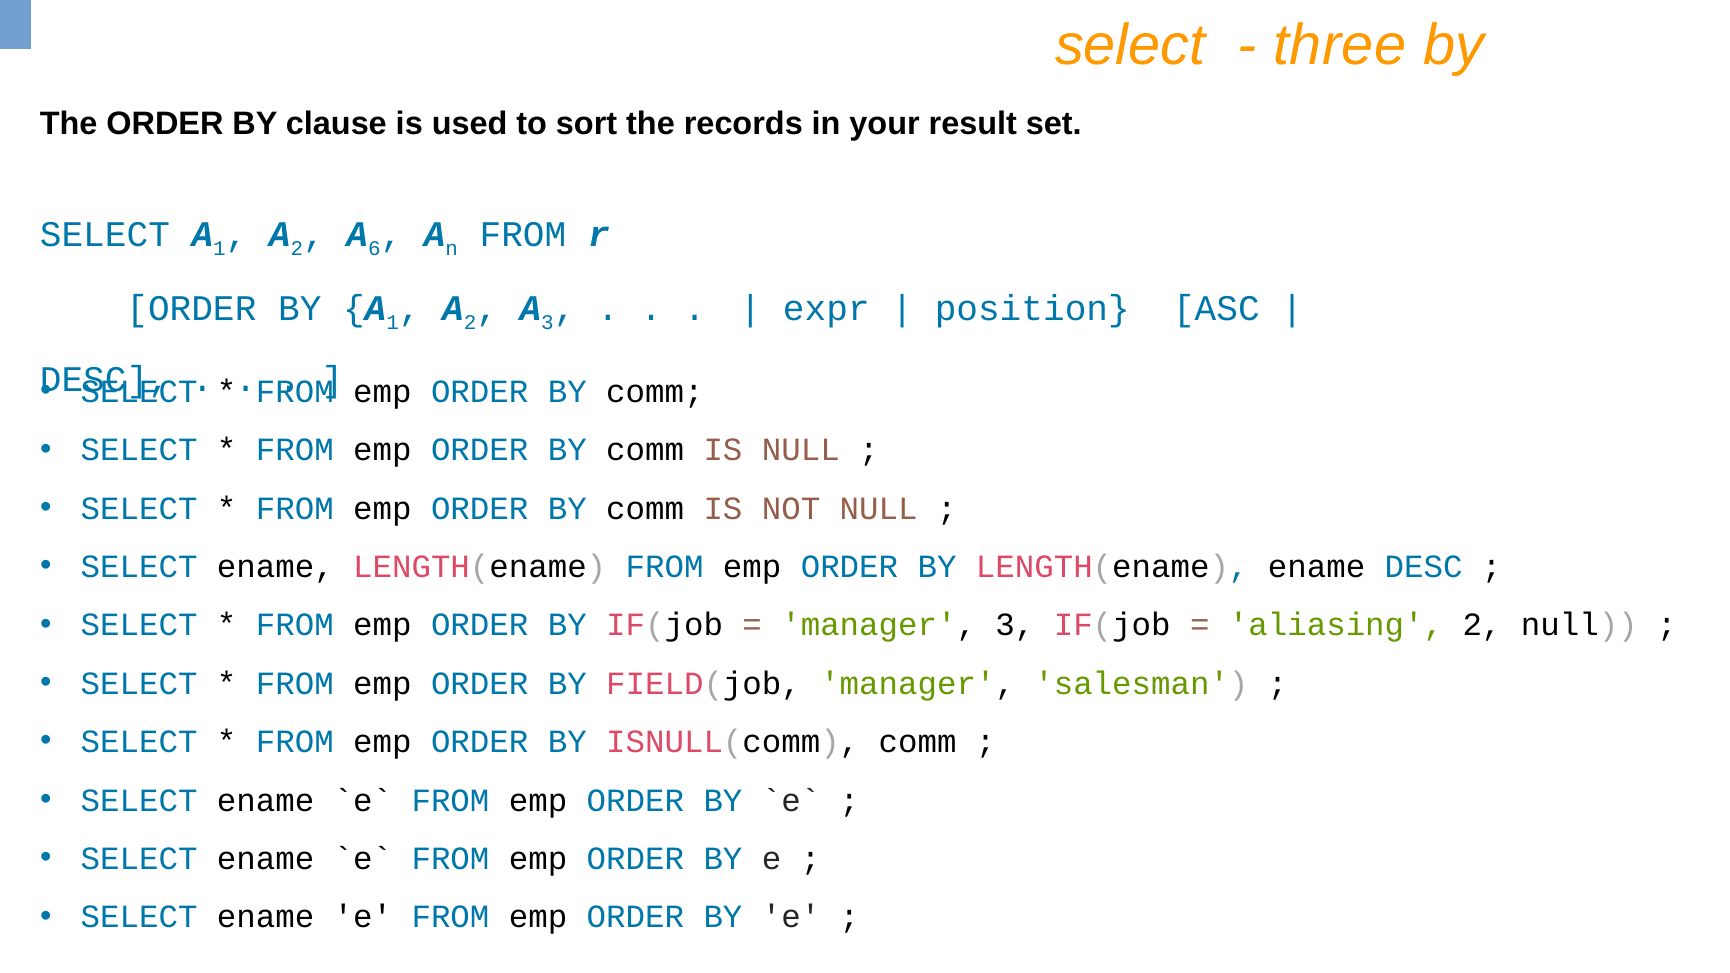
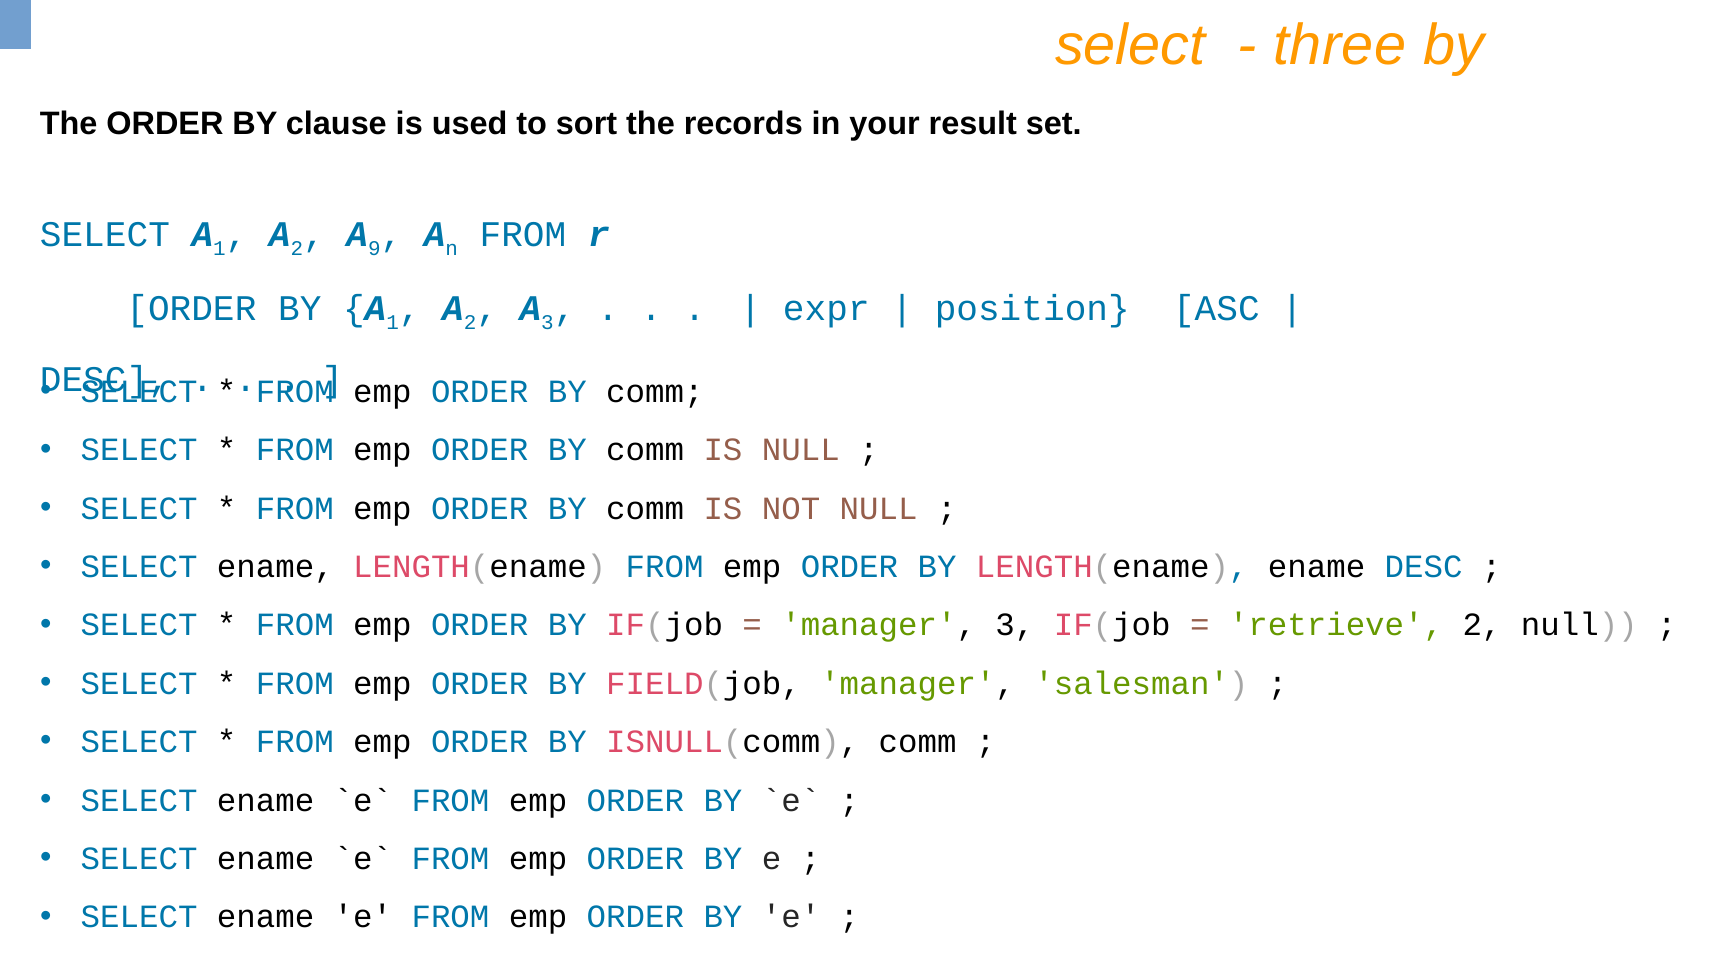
6: 6 -> 9
aliasing: aliasing -> retrieve
